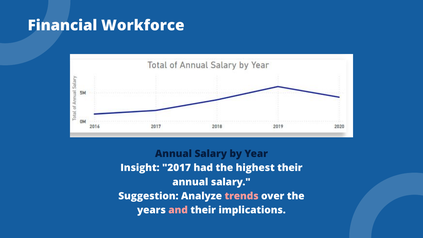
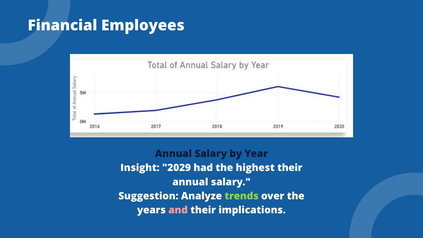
Workforce: Workforce -> Employees
2017: 2017 -> 2029
trends colour: pink -> light green
